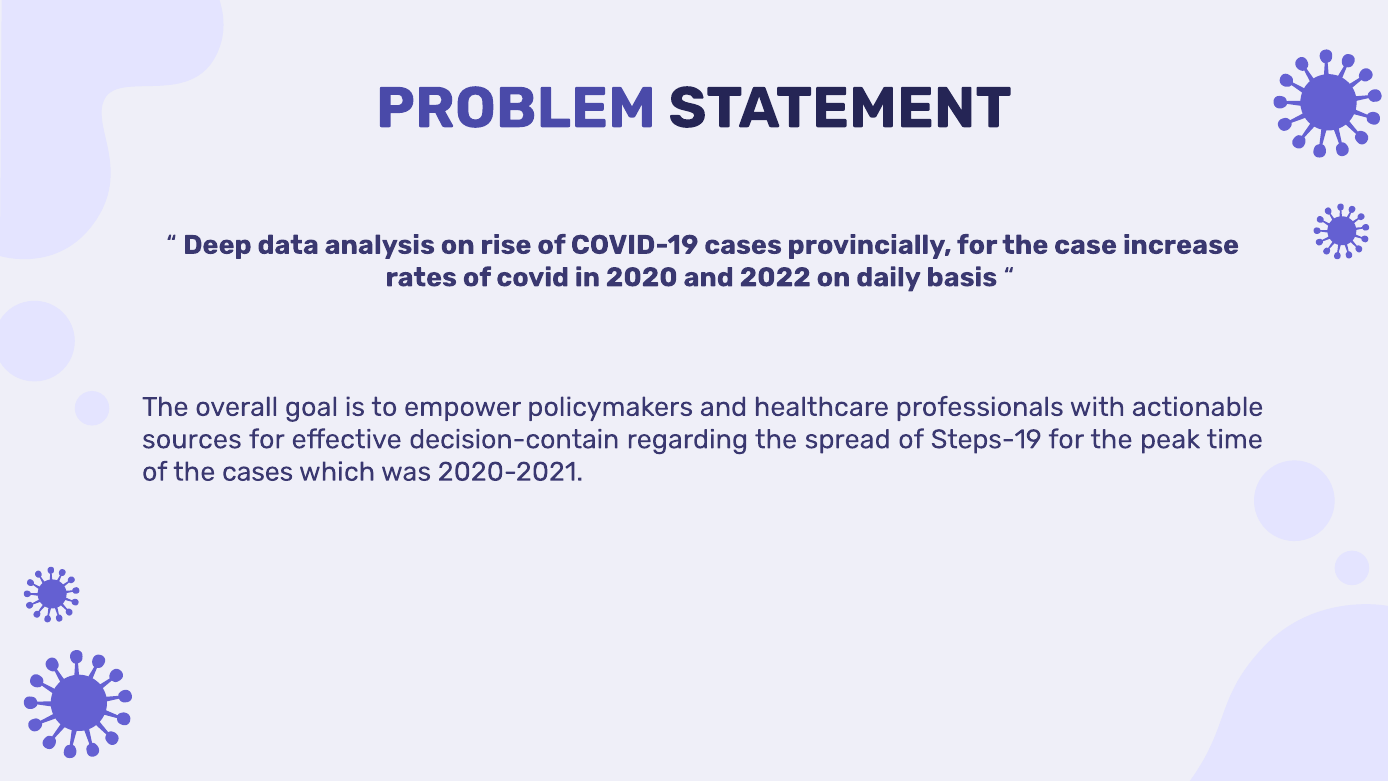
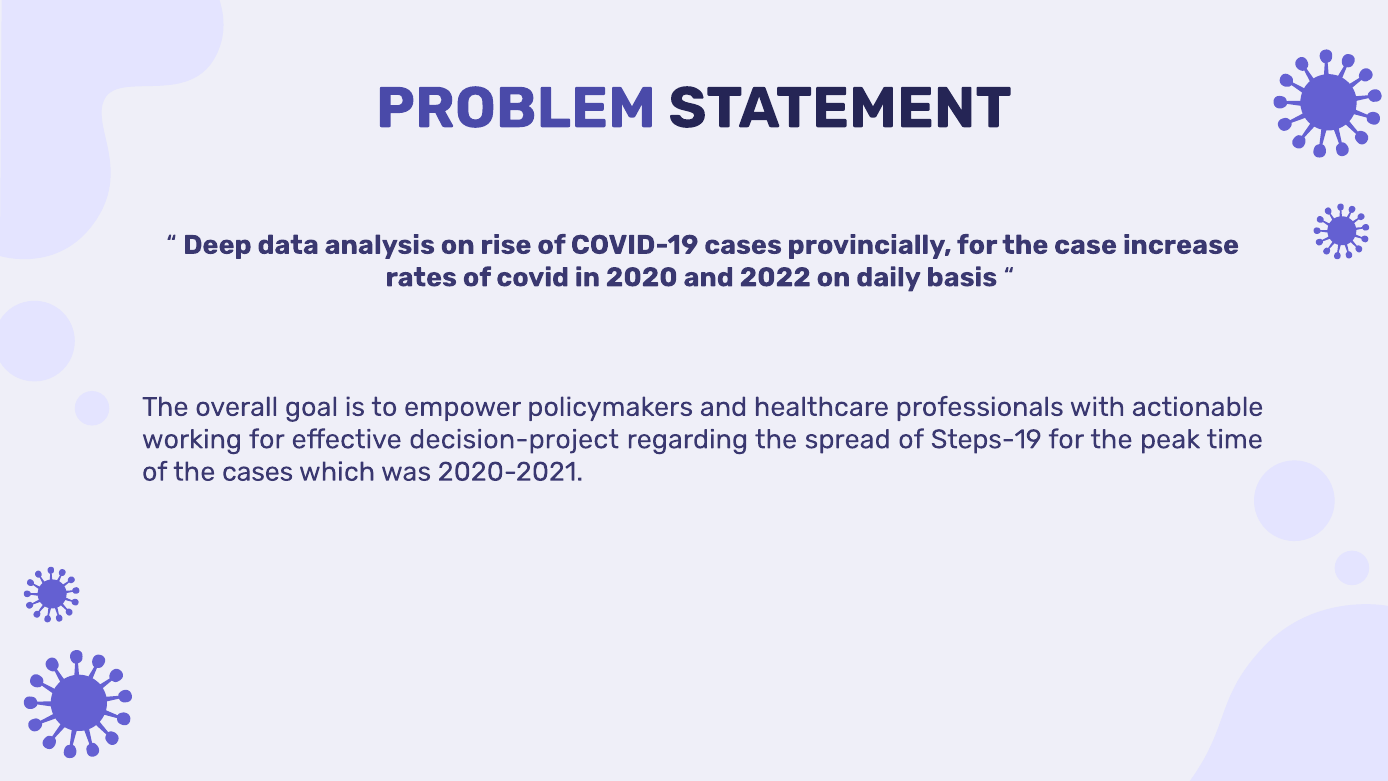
sources: sources -> working
decision-contain: decision-contain -> decision-project
